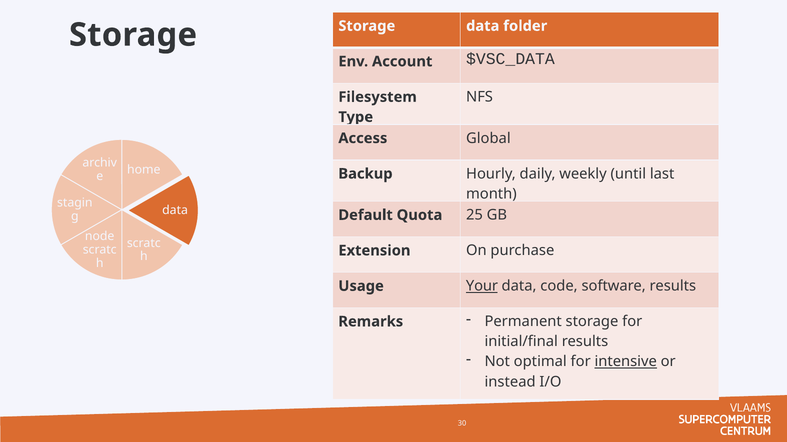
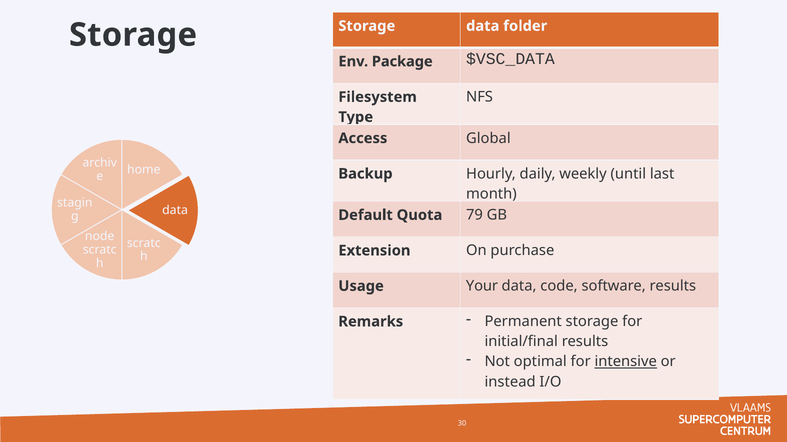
Account: Account -> Package
25: 25 -> 79
Your underline: present -> none
